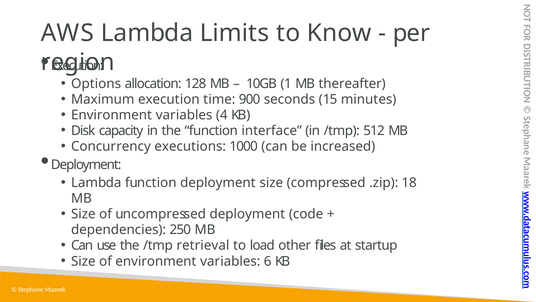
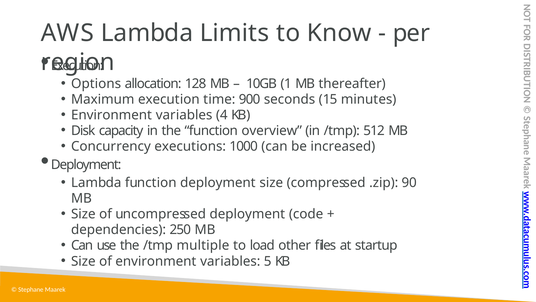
interface: interface -> overview
18: 18 -> 90
retrieval: retrieval -> multiple
6: 6 -> 5
